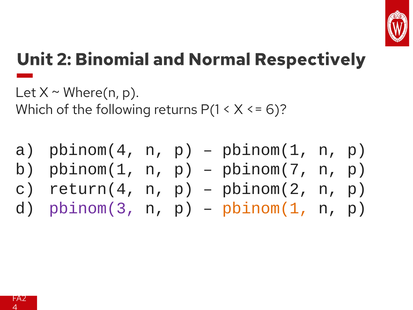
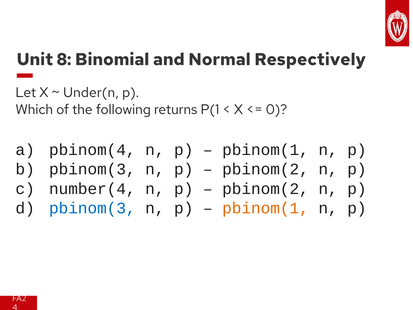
2: 2 -> 8
Where(n: Where(n -> Under(n
6: 6 -> 0
pbinom(1 at (92, 169): pbinom(1 -> pbinom(3
pbinom(7 at (265, 169): pbinom(7 -> pbinom(2
return(4: return(4 -> number(4
pbinom(3 at (92, 208) colour: purple -> blue
